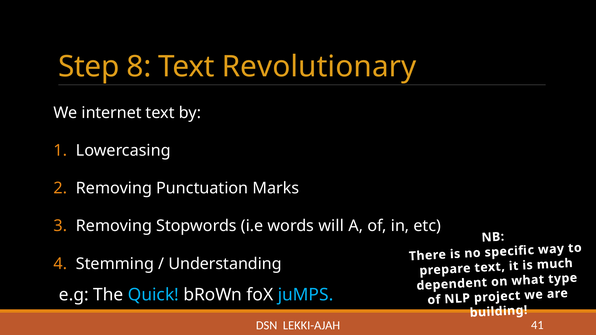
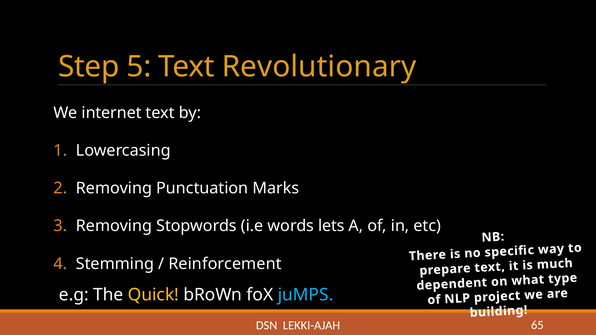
8: 8 -> 5
will: will -> lets
Understanding: Understanding -> Reinforcement
Quick colour: light blue -> yellow
41: 41 -> 65
